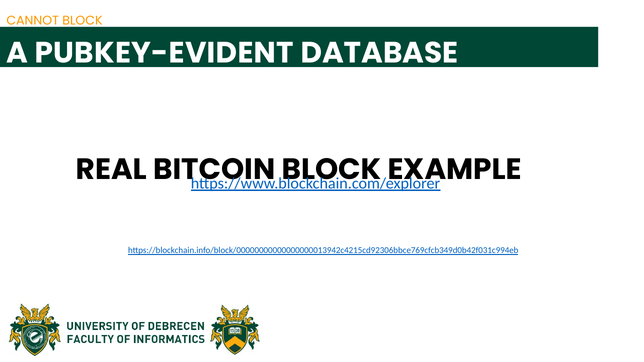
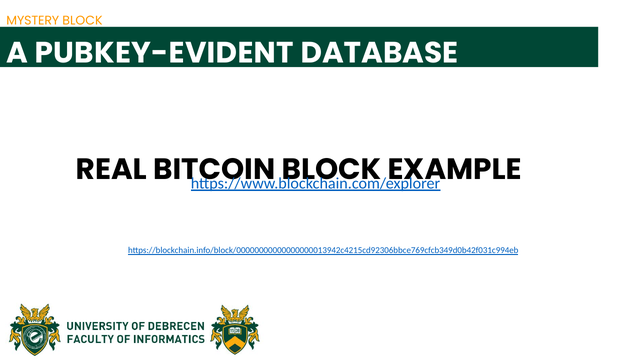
CANNOT: CANNOT -> MYSTERY
